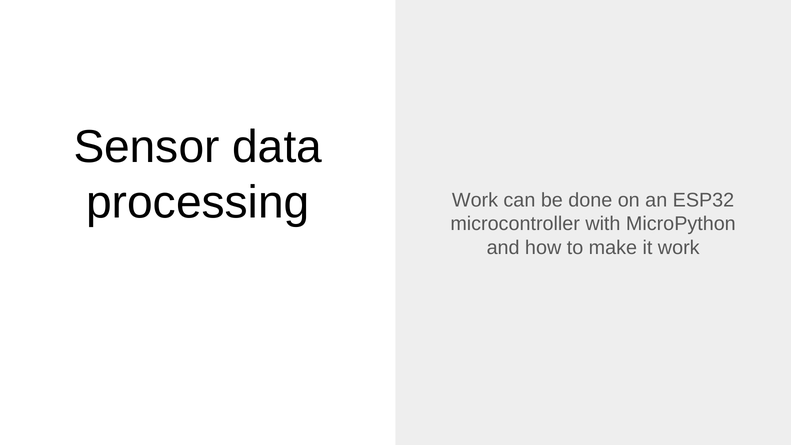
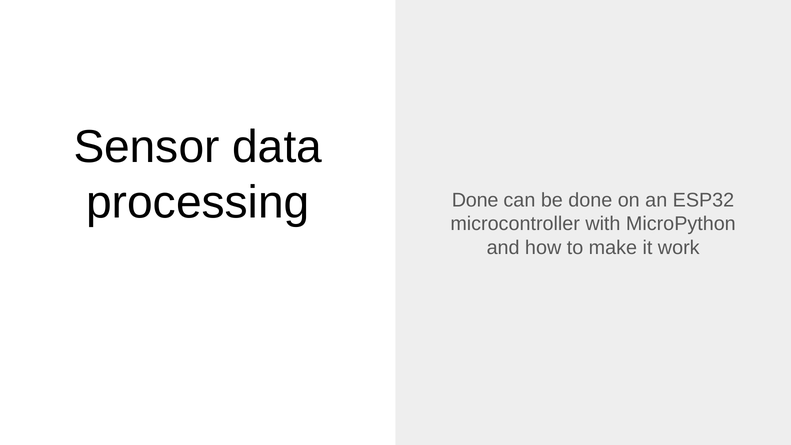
processing Work: Work -> Done
